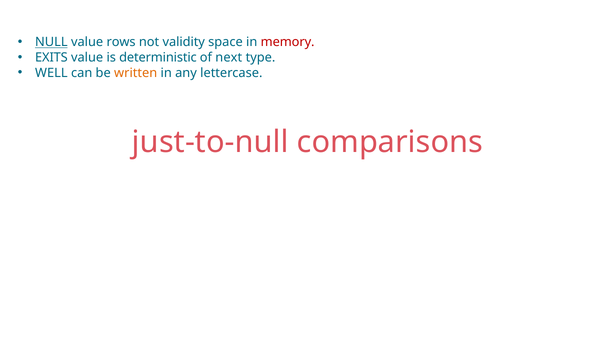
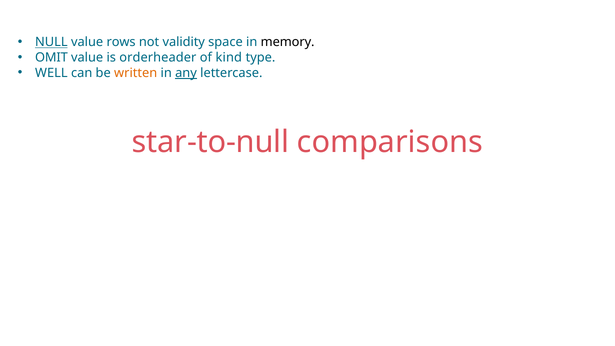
memory colour: red -> black
EXITS: EXITS -> OMIT
deterministic: deterministic -> orderheader
next: next -> kind
any underline: none -> present
just-to-null: just-to-null -> star-to-null
